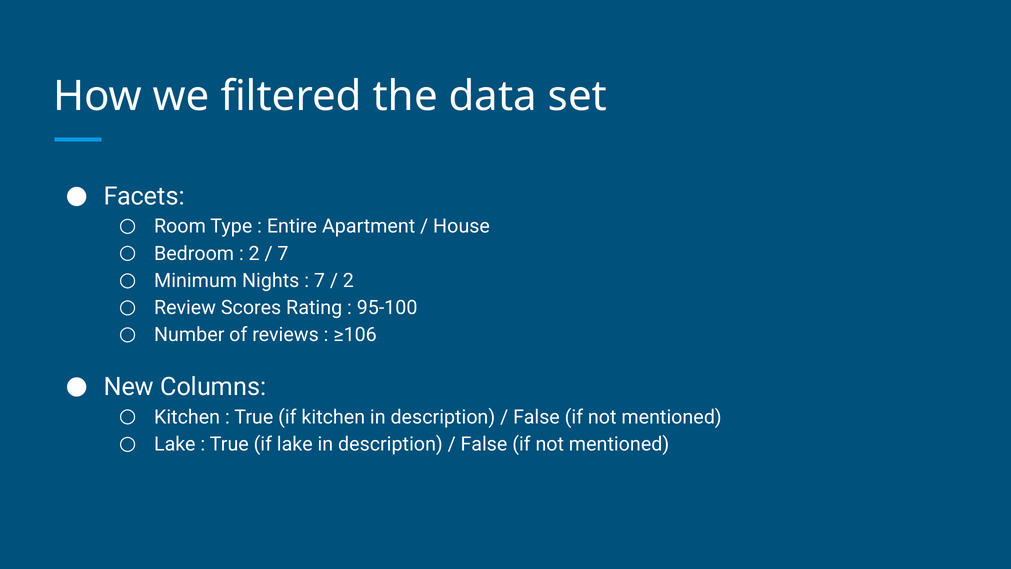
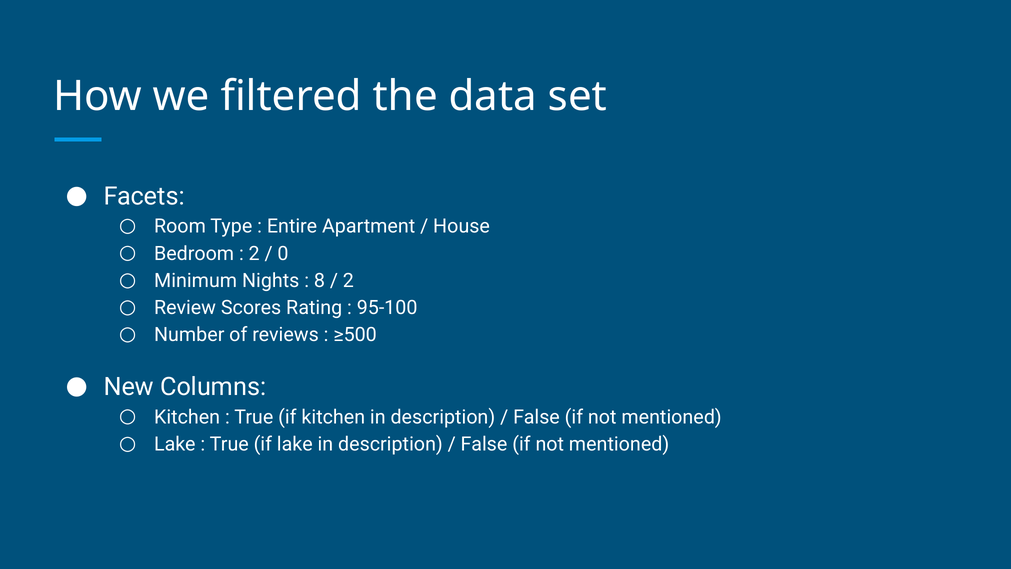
7 at (283, 253): 7 -> 0
7 at (319, 281): 7 -> 8
≥106: ≥106 -> ≥500
